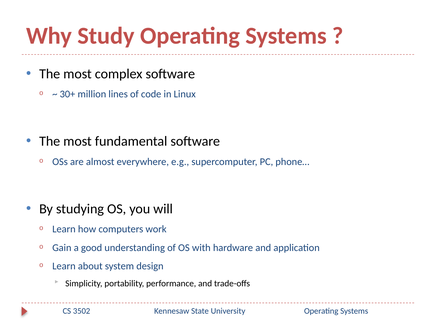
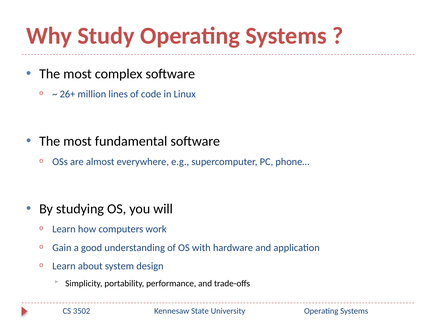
30+: 30+ -> 26+
